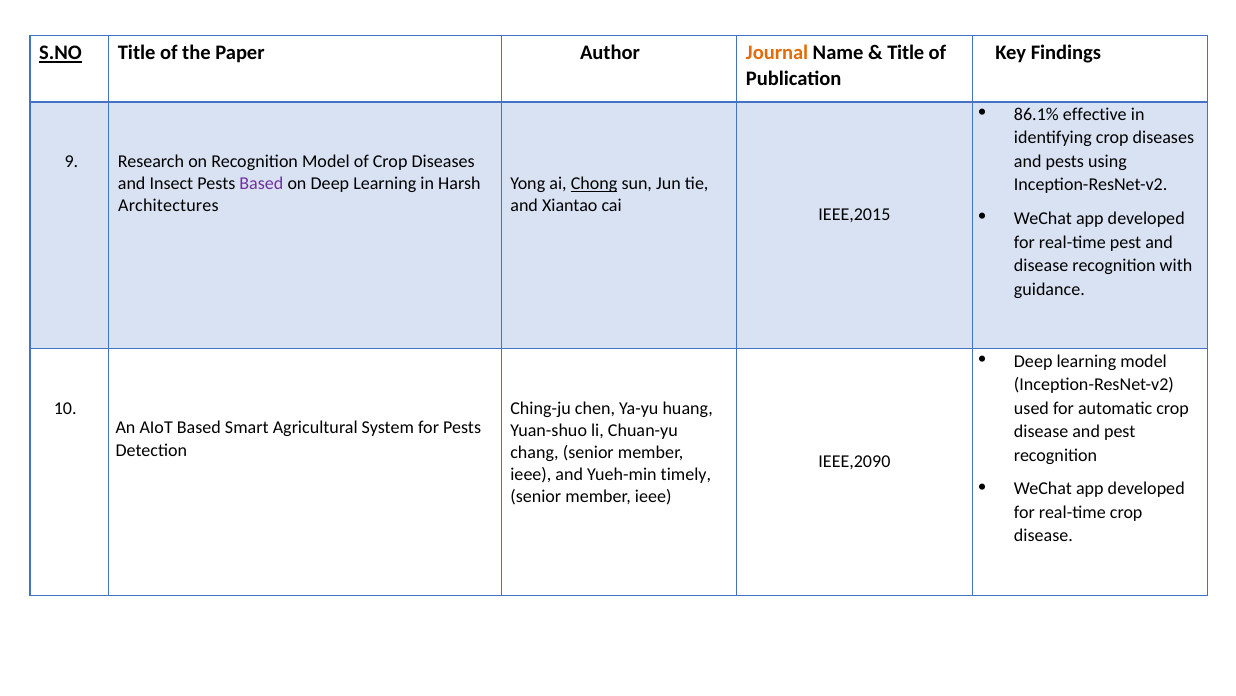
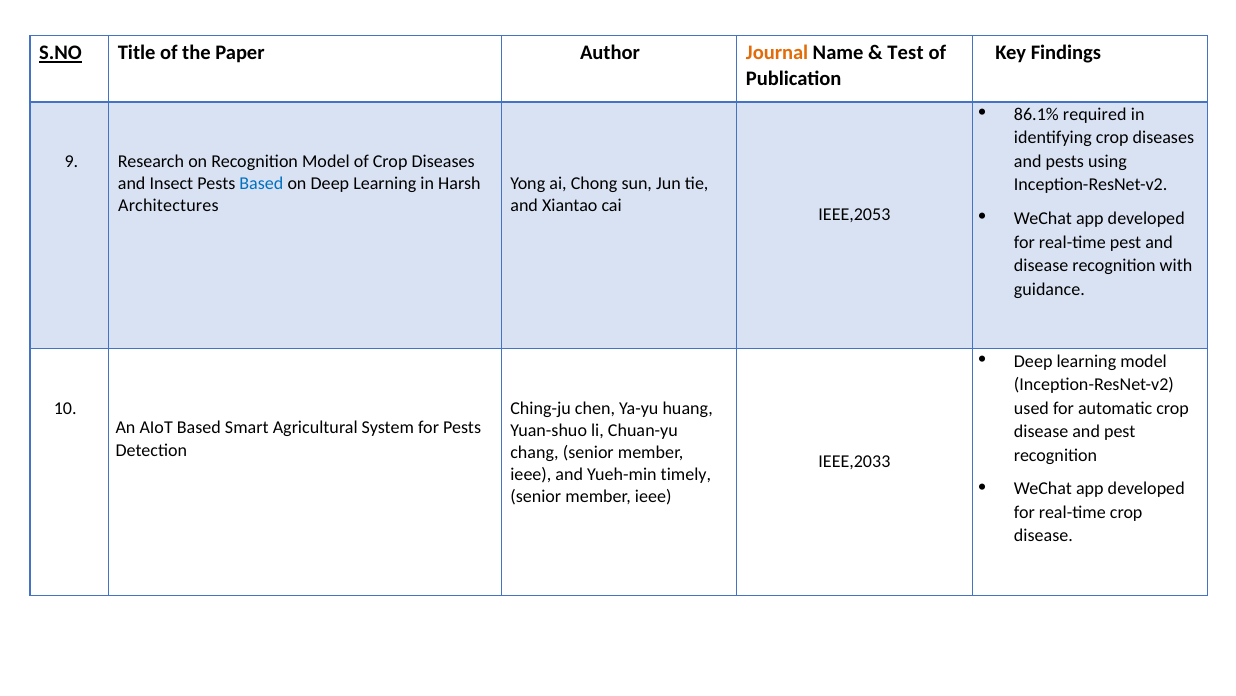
Title at (906, 53): Title -> Test
effective: effective -> required
Based at (261, 183) colour: purple -> blue
Chong underline: present -> none
IEEE,2015: IEEE,2015 -> IEEE,2053
IEEE,2090: IEEE,2090 -> IEEE,2033
